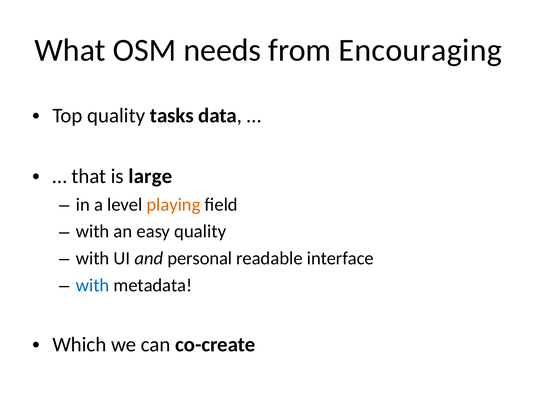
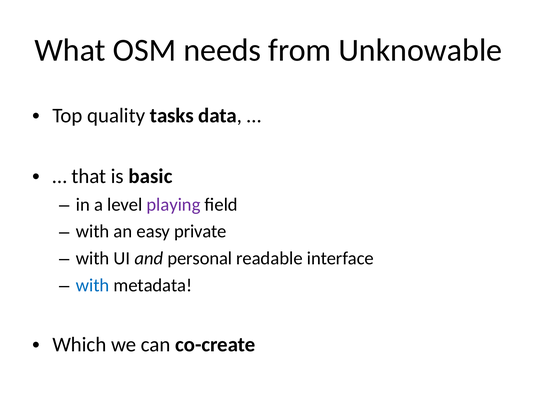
Encouraging: Encouraging -> Unknowable
large: large -> basic
playing colour: orange -> purple
easy quality: quality -> private
